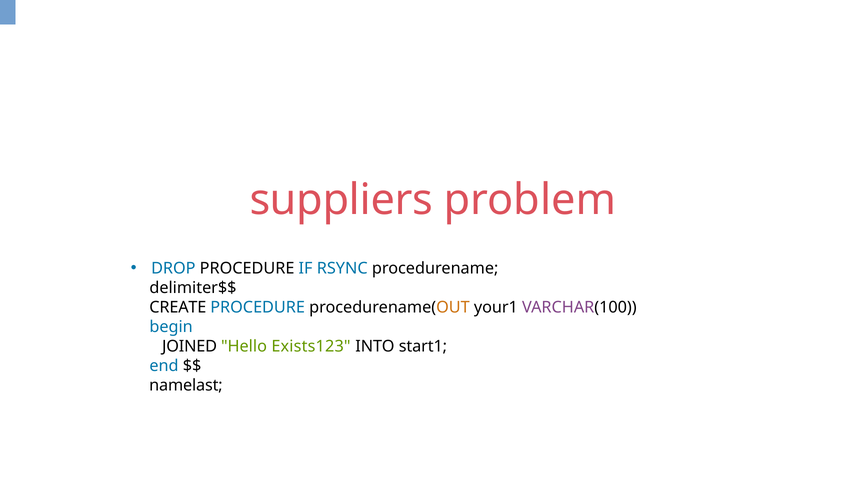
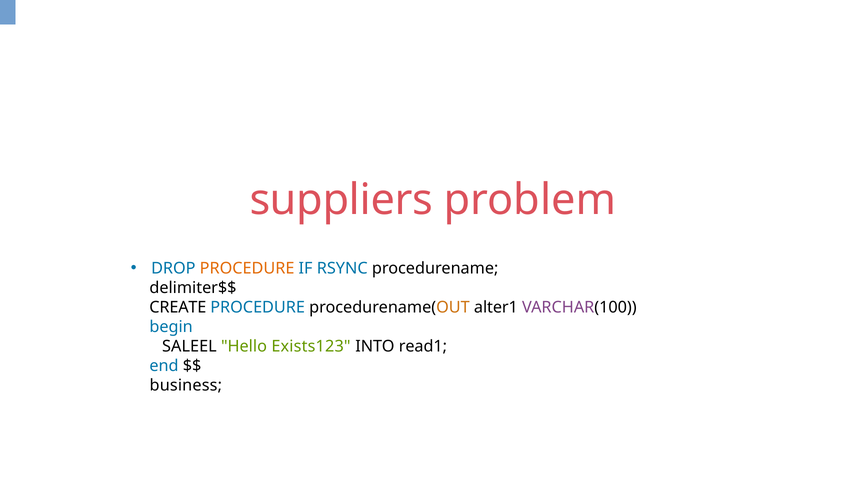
PROCEDURE at (247, 268) colour: black -> orange
your1: your1 -> alter1
JOINED: JOINED -> SALEEL
start1: start1 -> read1
namelast: namelast -> business
